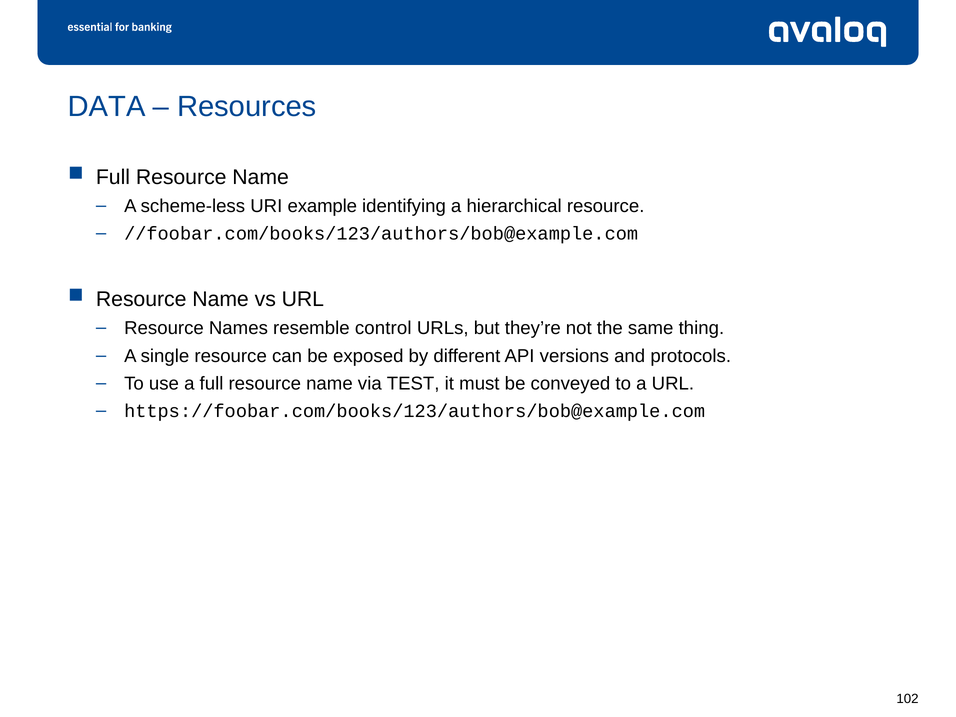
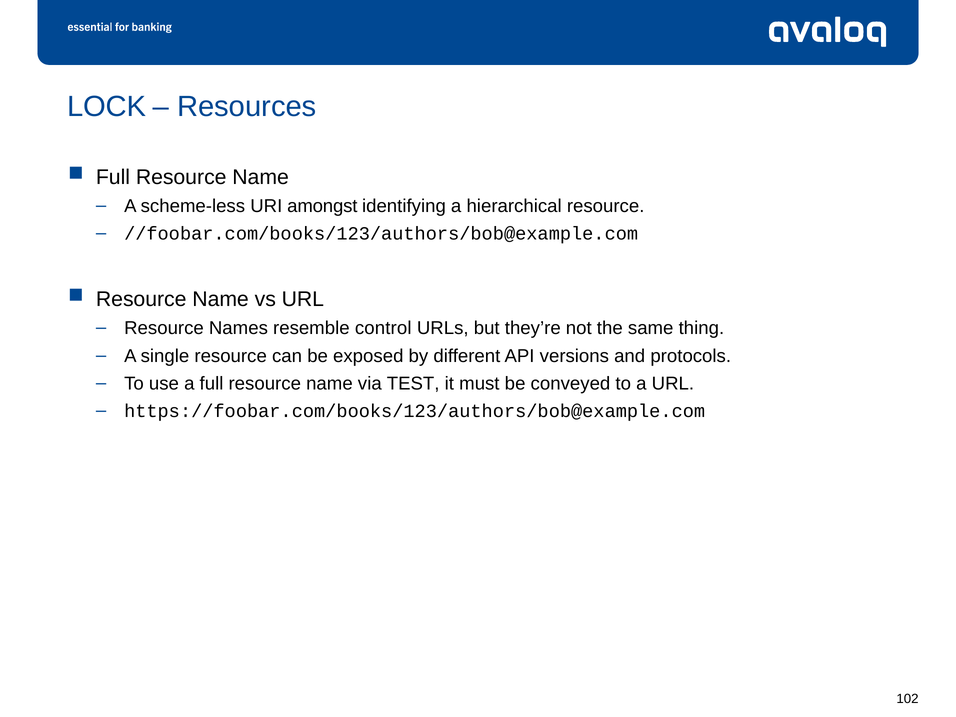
DATA: DATA -> LOCK
example: example -> amongst
